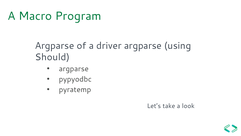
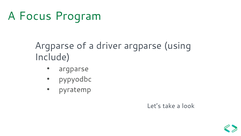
Macro: Macro -> Focus
Should: Should -> Include
